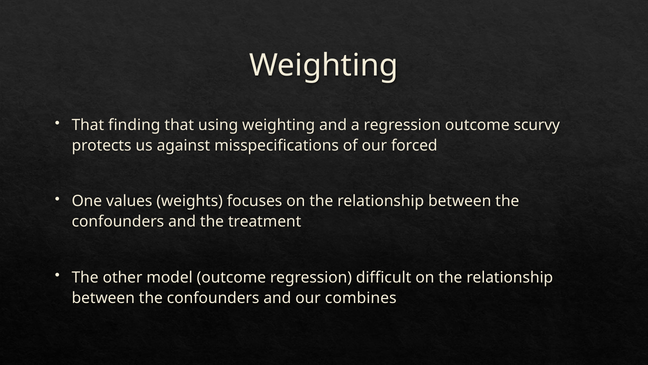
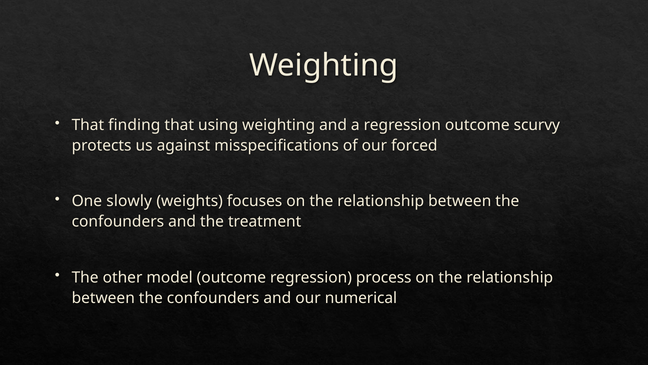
values: values -> slowly
difficult: difficult -> process
combines: combines -> numerical
